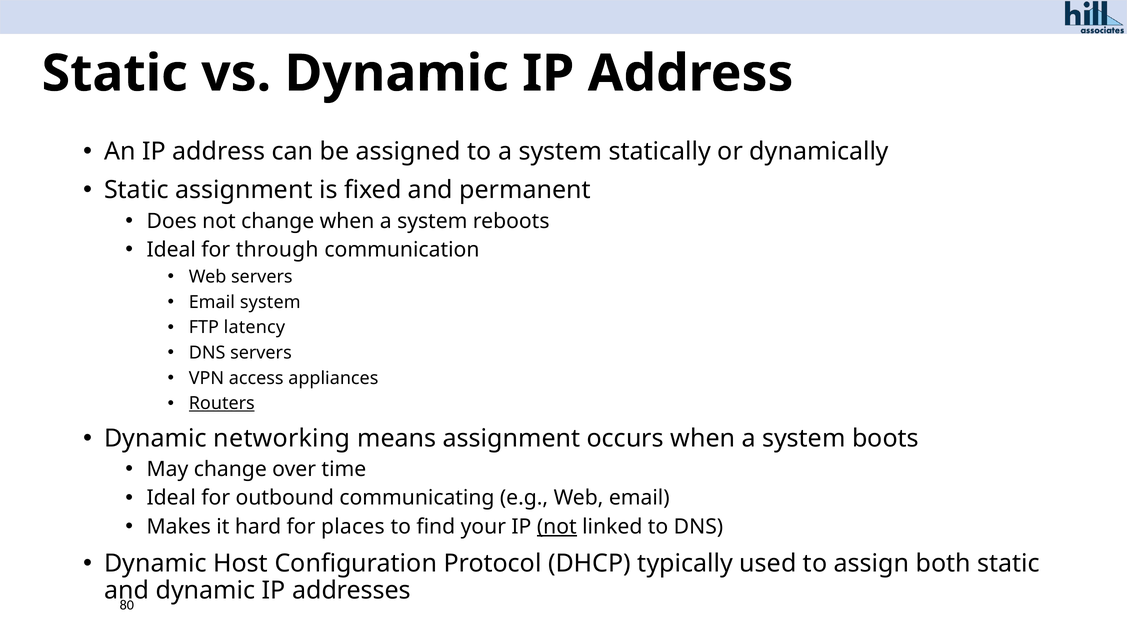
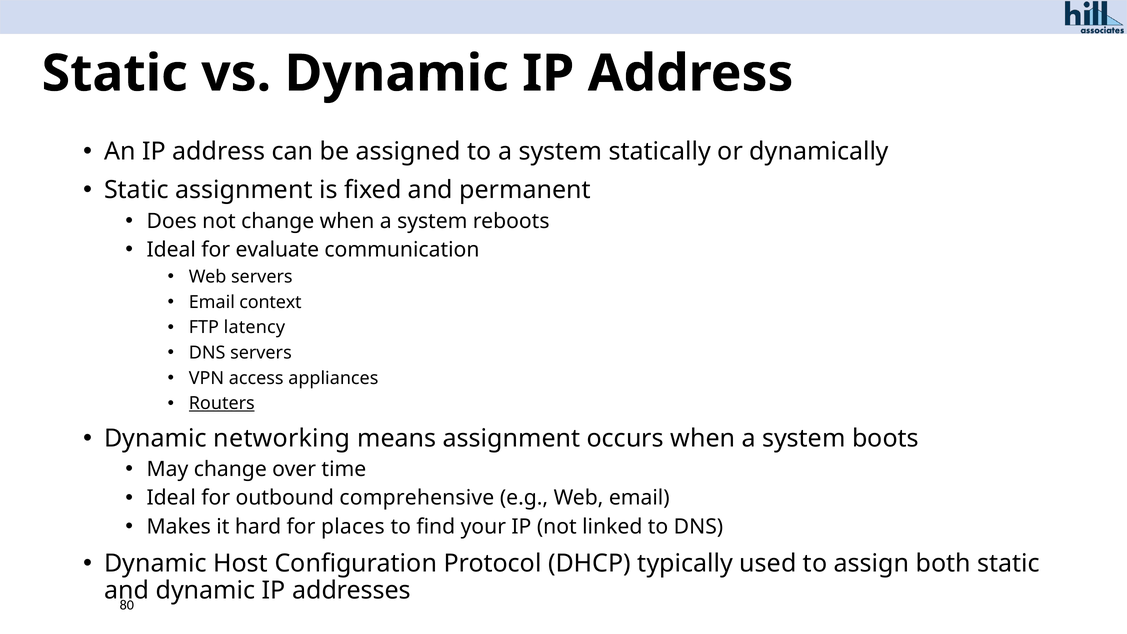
through: through -> evaluate
Email system: system -> context
communicating: communicating -> comprehensive
not at (557, 527) underline: present -> none
